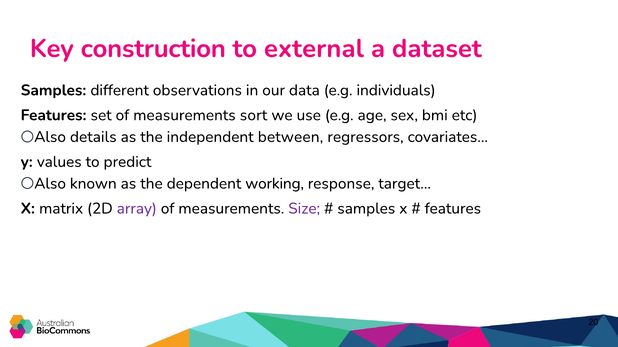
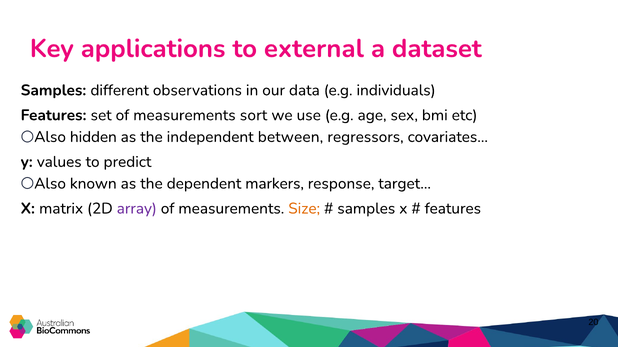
construction: construction -> applications
details: details -> hidden
working: working -> markers
Size colour: purple -> orange
